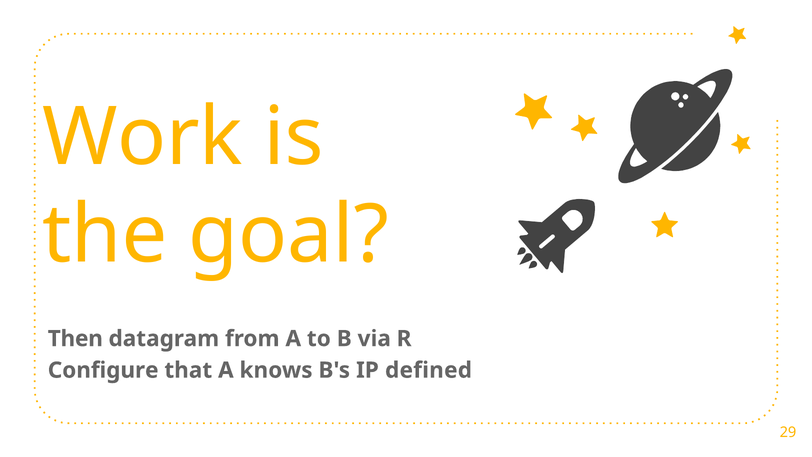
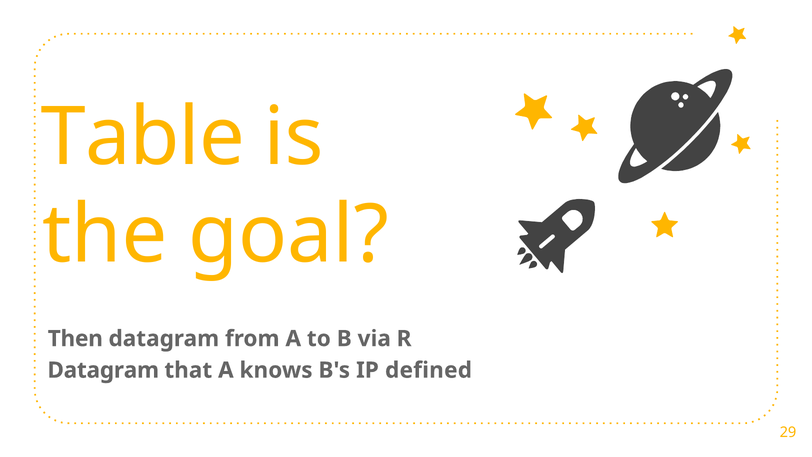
Work: Work -> Table
Configure at (103, 370): Configure -> Datagram
